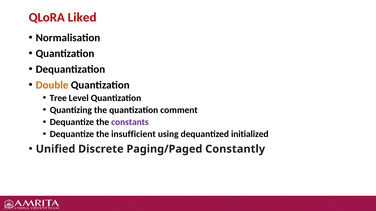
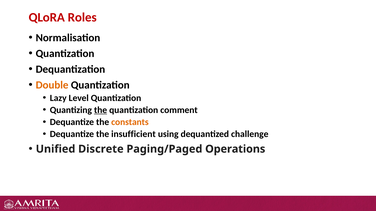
Liked: Liked -> Roles
Tree: Tree -> Lazy
the at (101, 110) underline: none -> present
constants colour: purple -> orange
initialized: initialized -> challenge
Constantly: Constantly -> Operations
